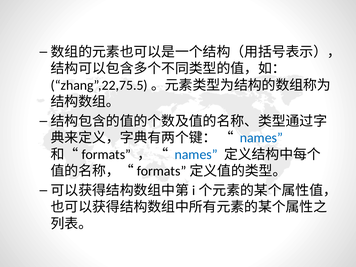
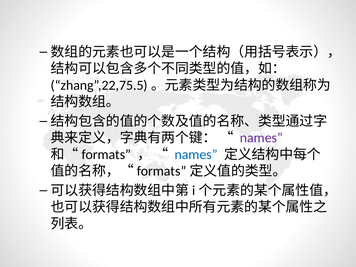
names at (261, 138) colour: blue -> purple
